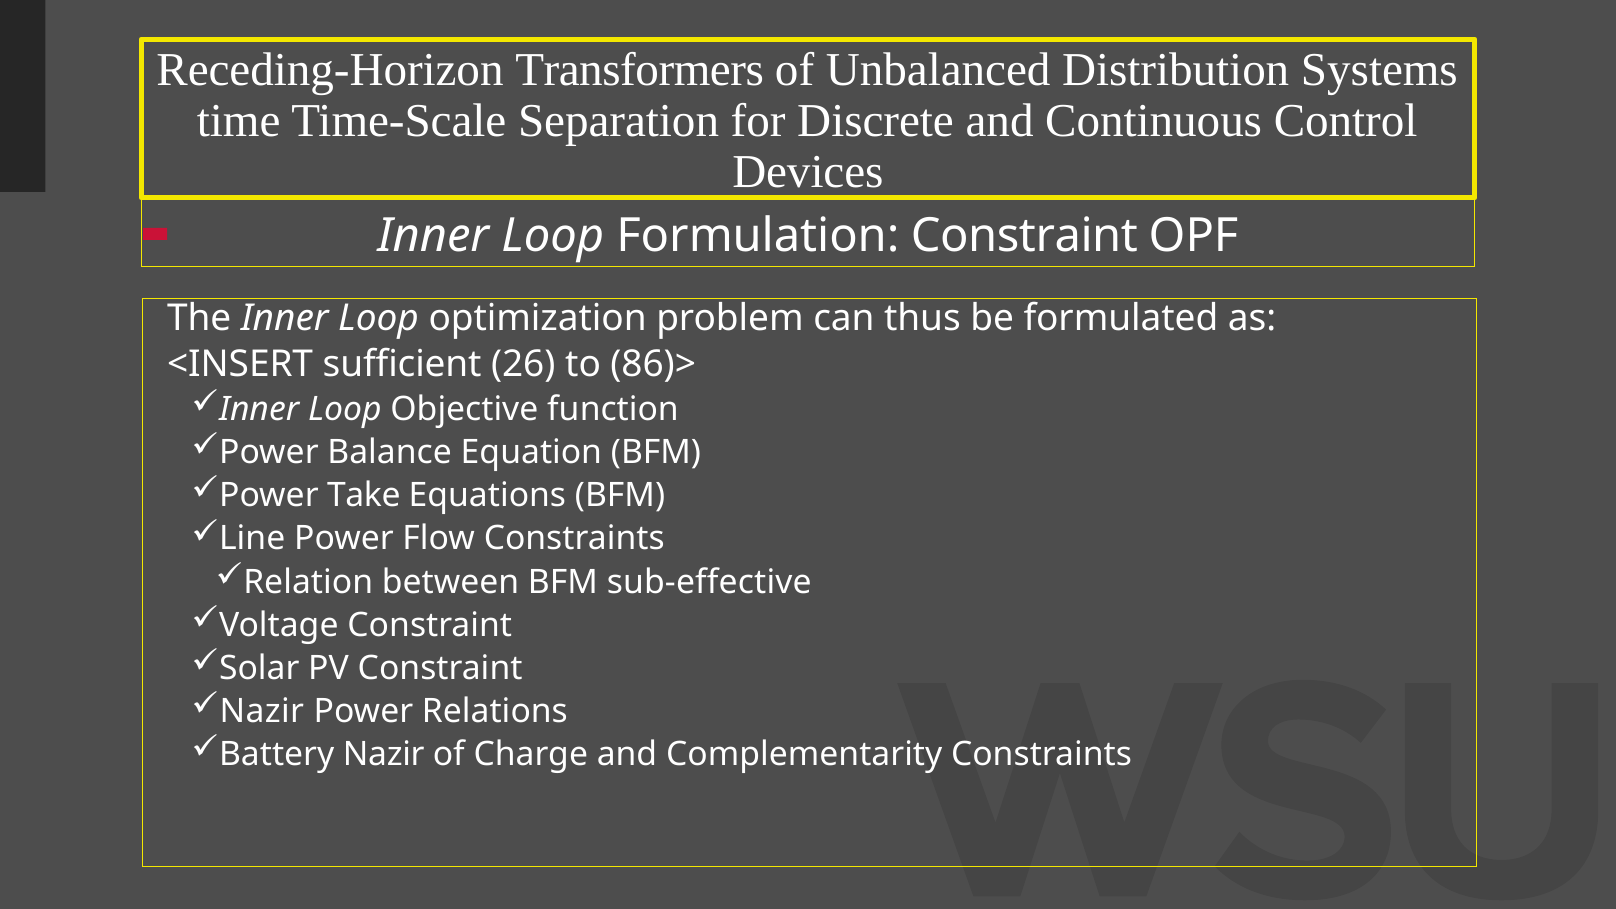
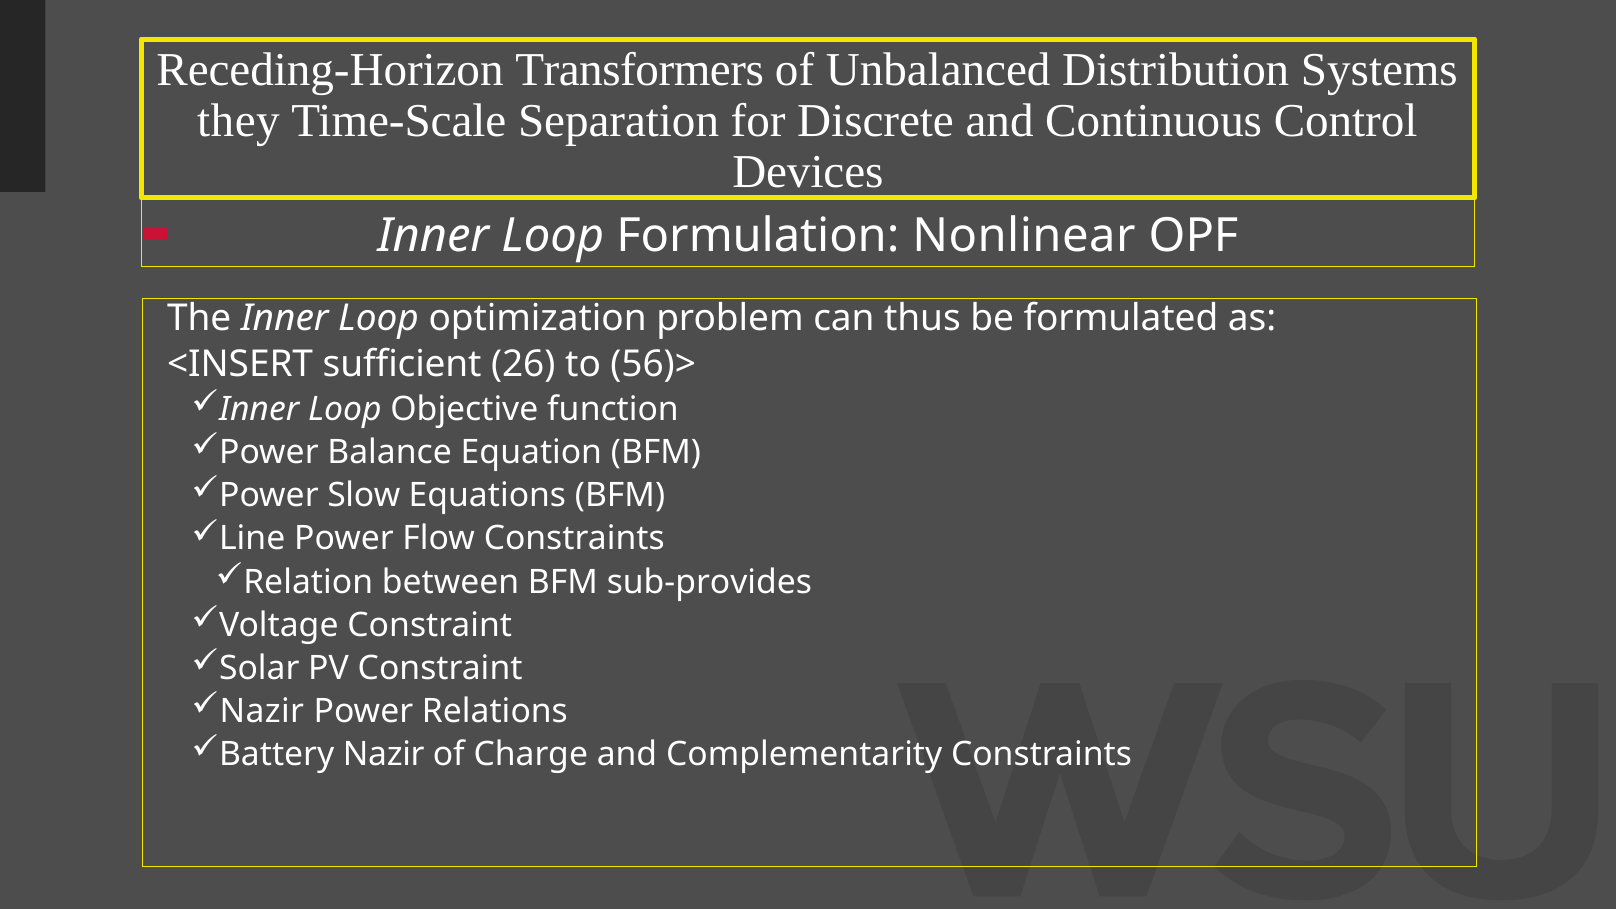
time: time -> they
Formulation Constraint: Constraint -> Nonlinear
86)>: 86)> -> 56)>
Take: Take -> Slow
sub-effective: sub-effective -> sub-provides
